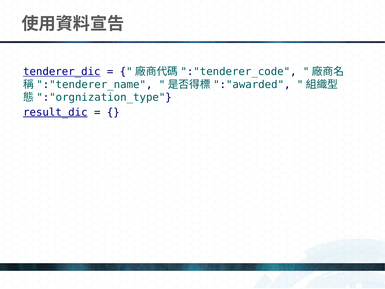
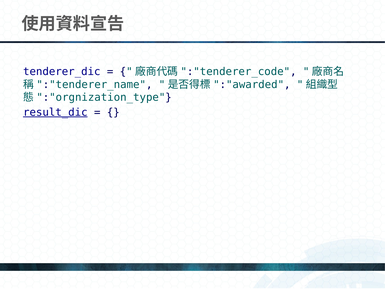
tenderer_dic underline: present -> none
